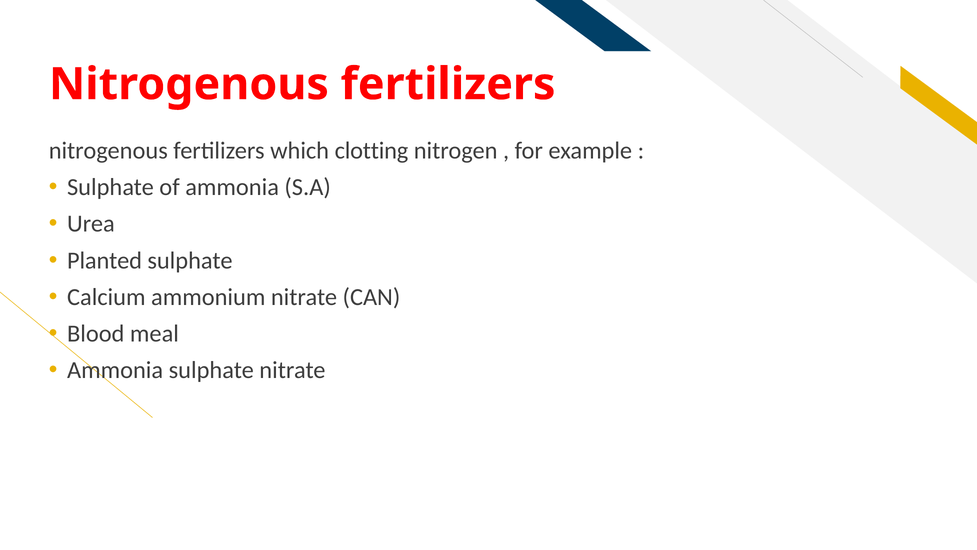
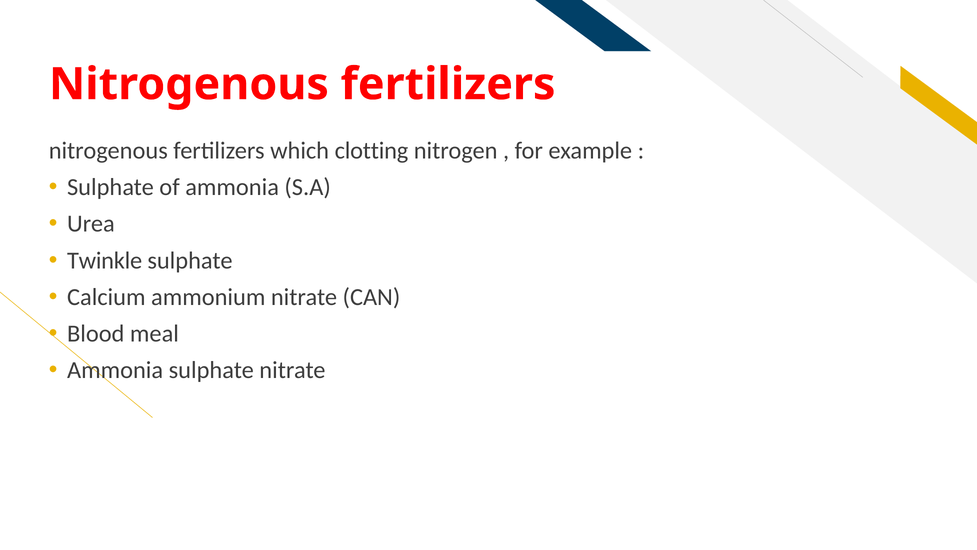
Planted: Planted -> Twinkle
